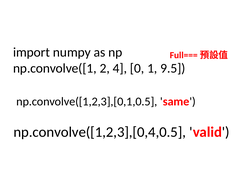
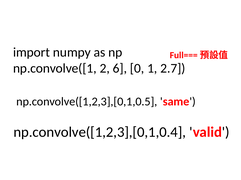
4: 4 -> 6
9.5: 9.5 -> 2.7
np.convolve([1,2,3],[0,4,0.5: np.convolve([1,2,3],[0,4,0.5 -> np.convolve([1,2,3],[0,1,0.4
